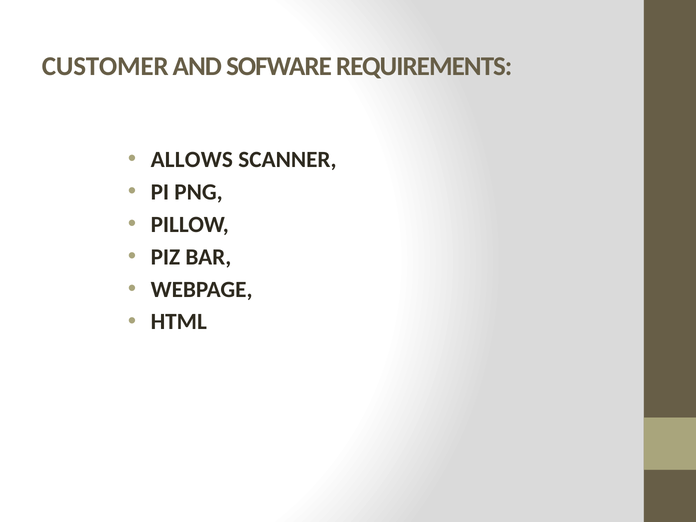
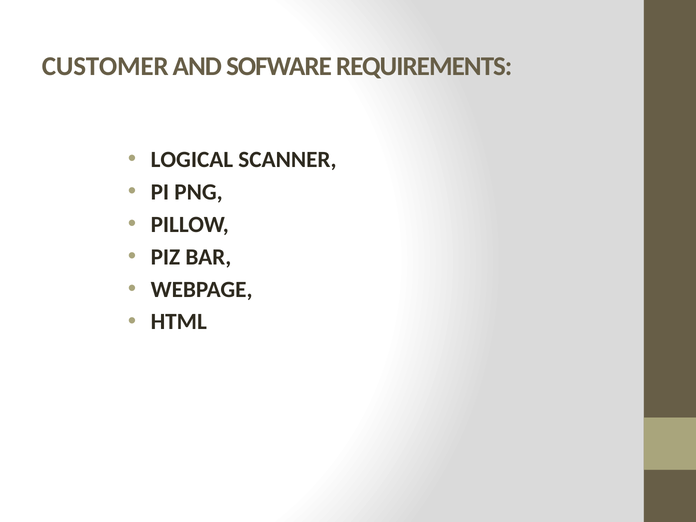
ALLOWS: ALLOWS -> LOGICAL
